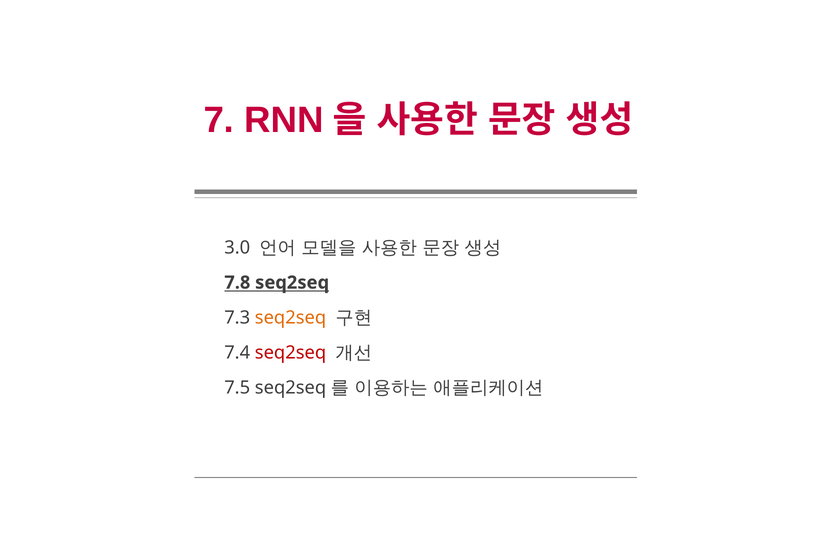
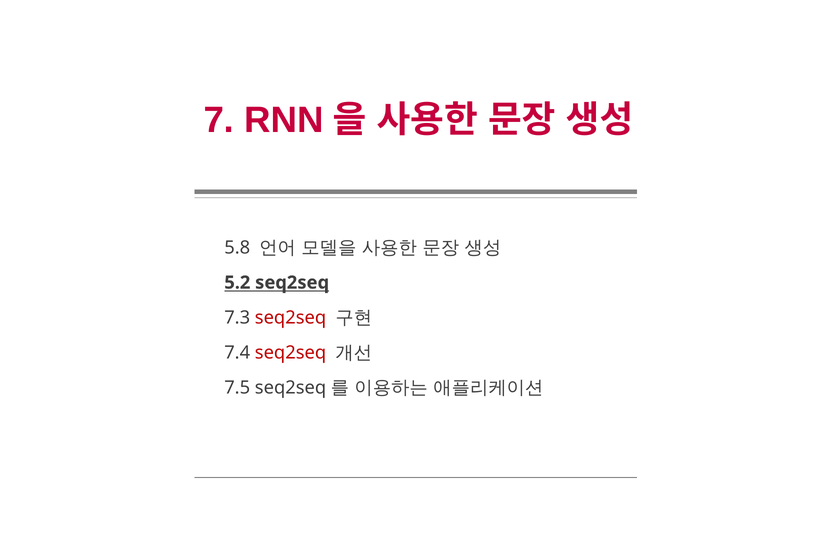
3.0: 3.0 -> 5.8
7.8: 7.8 -> 5.2
seq2seq at (291, 318) colour: orange -> red
